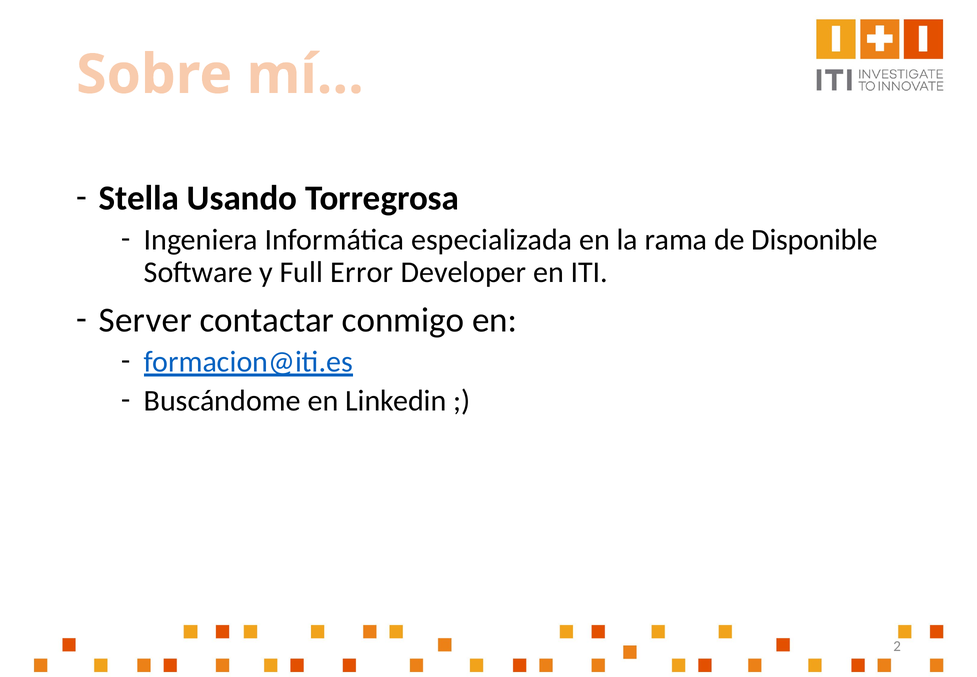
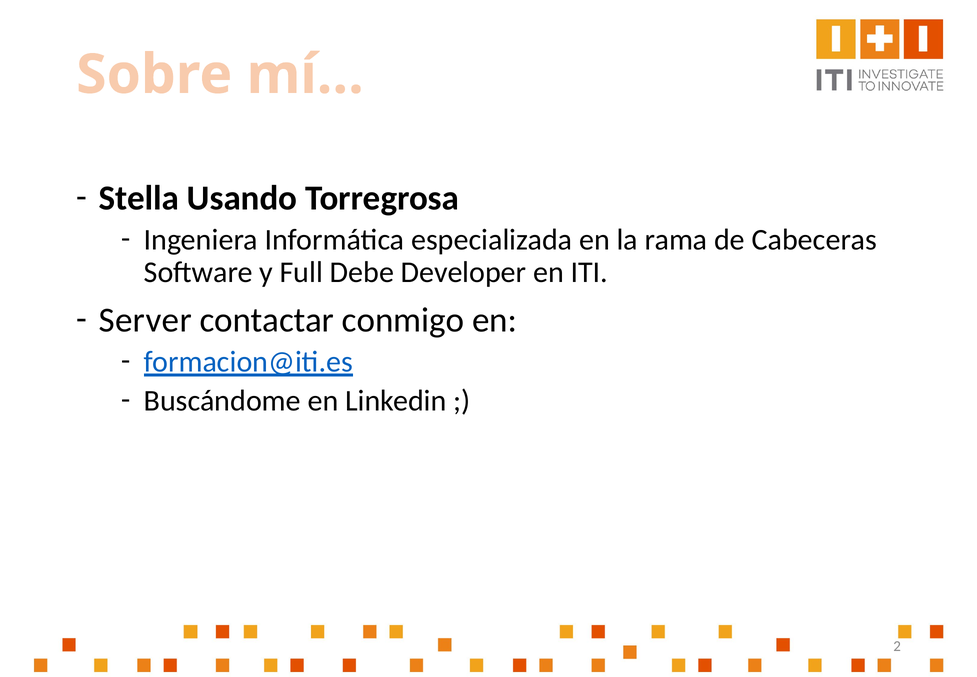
Disponible: Disponible -> Cabeceras
Error: Error -> Debe
